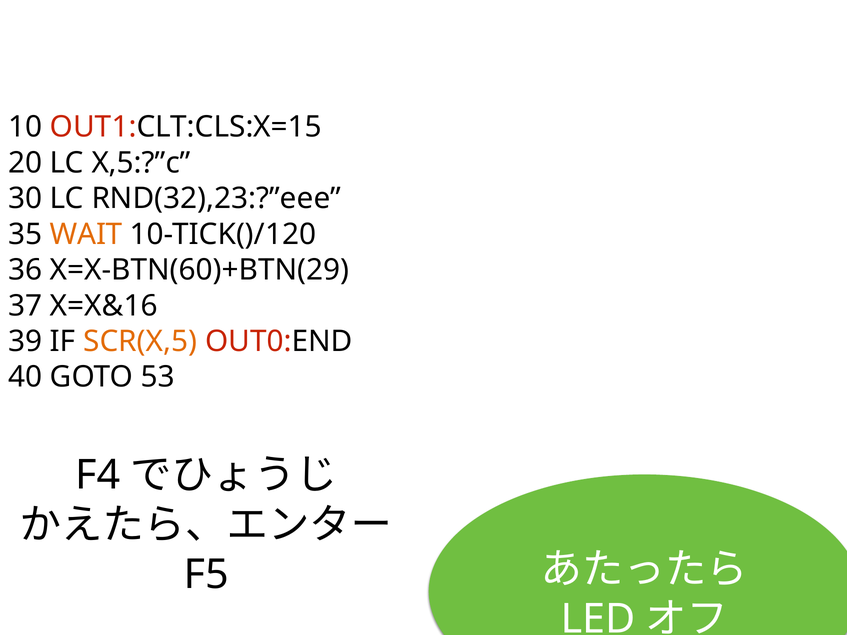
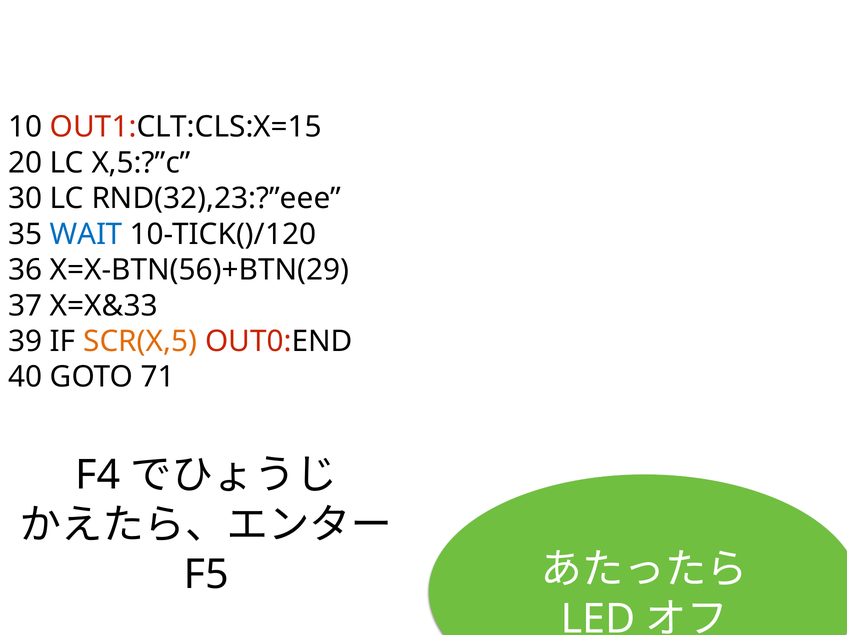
WAIT colour: orange -> blue
X=X-BTN(60)+BTN(29: X=X-BTN(60)+BTN(29 -> X=X-BTN(56)+BTN(29
X=X&16: X=X&16 -> X=X&33
53: 53 -> 71
